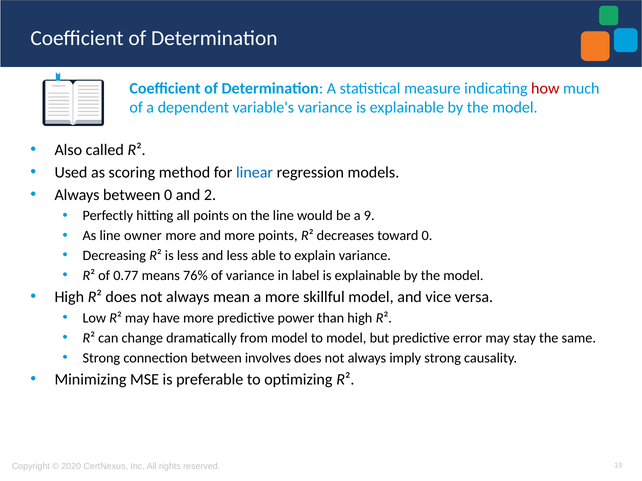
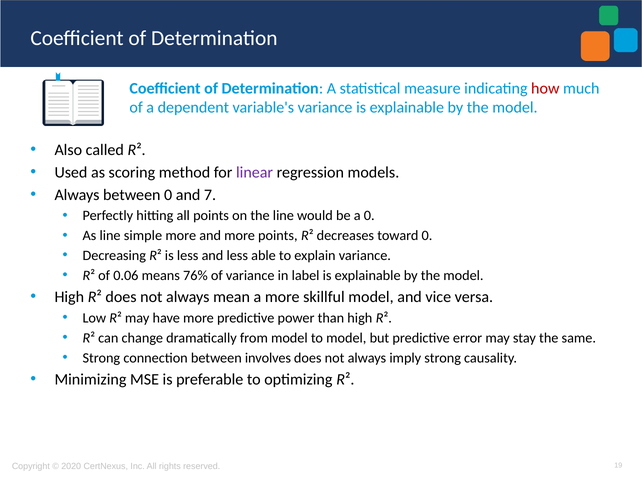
linear colour: blue -> purple
2: 2 -> 7
a 9: 9 -> 0
owner: owner -> simple
0.77: 0.77 -> 0.06
